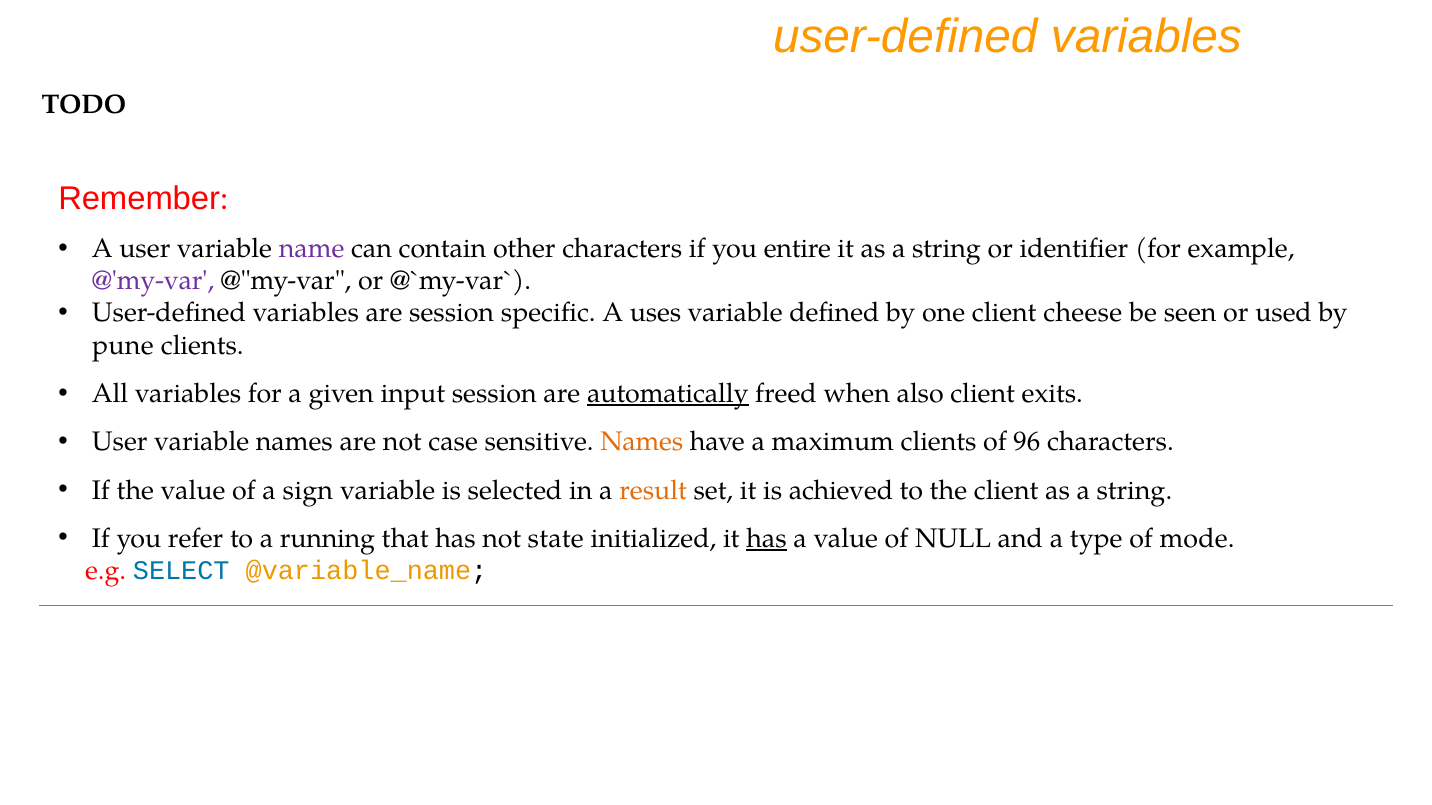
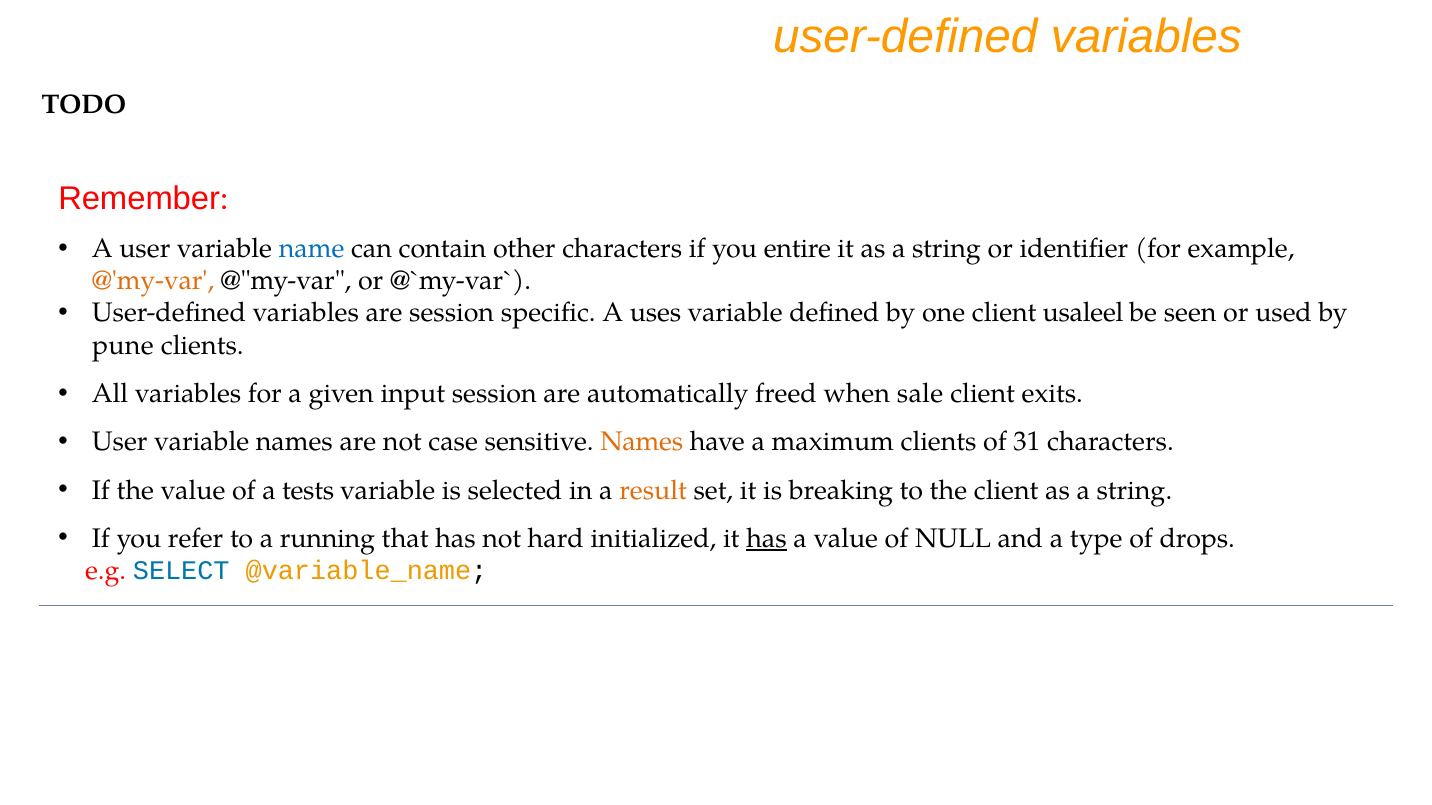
name colour: purple -> blue
@'my-var colour: purple -> orange
cheese: cheese -> usaleel
automatically underline: present -> none
also: also -> sale
96: 96 -> 31
sign: sign -> tests
achieved: achieved -> breaking
state: state -> hard
mode: mode -> drops
